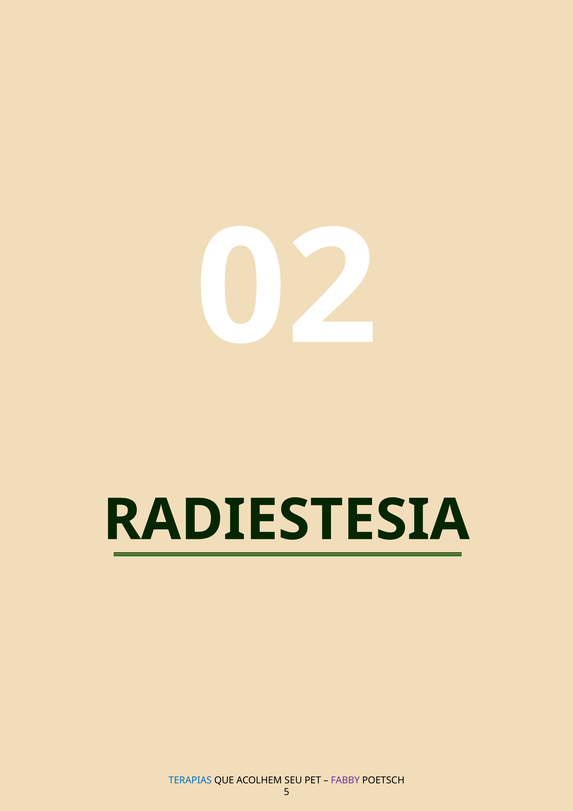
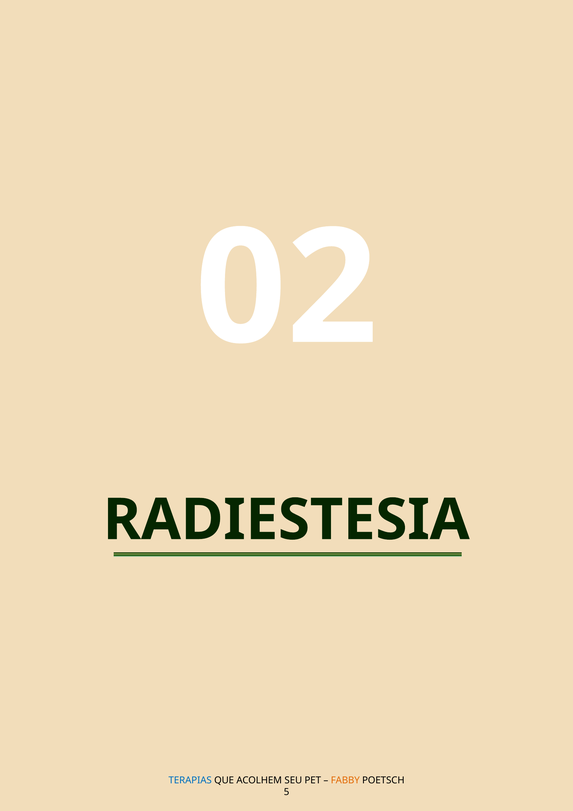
FABBY colour: purple -> orange
